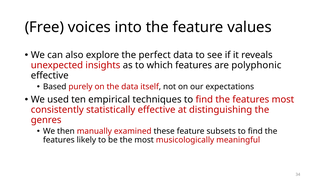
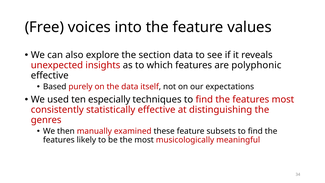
perfect: perfect -> section
empirical: empirical -> especially
